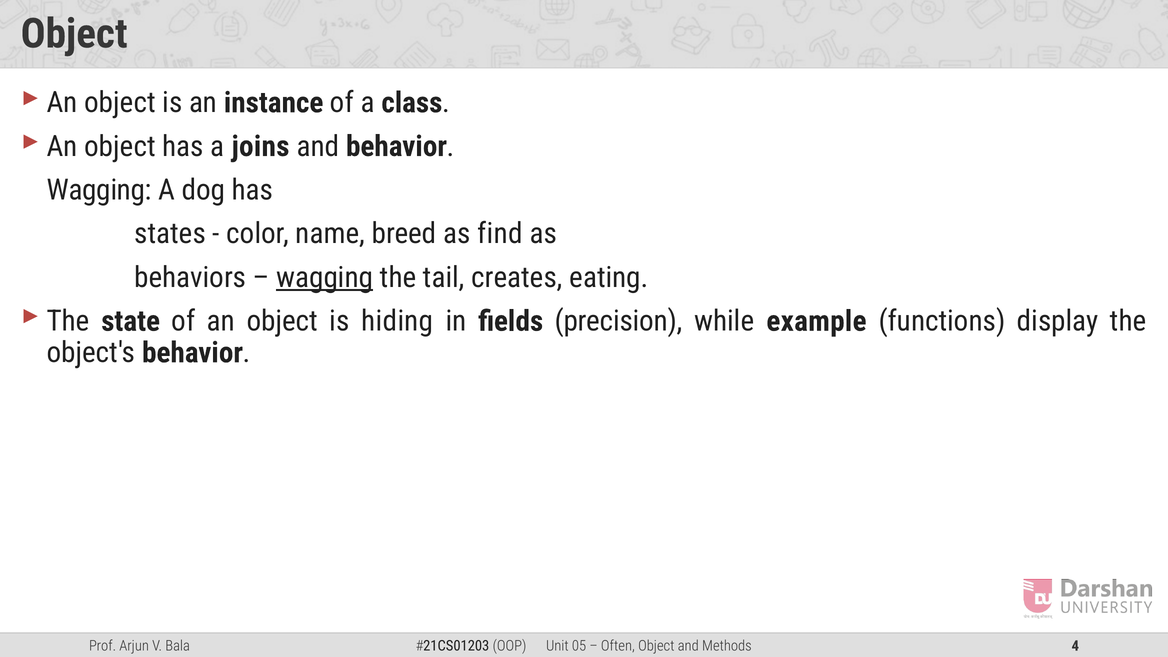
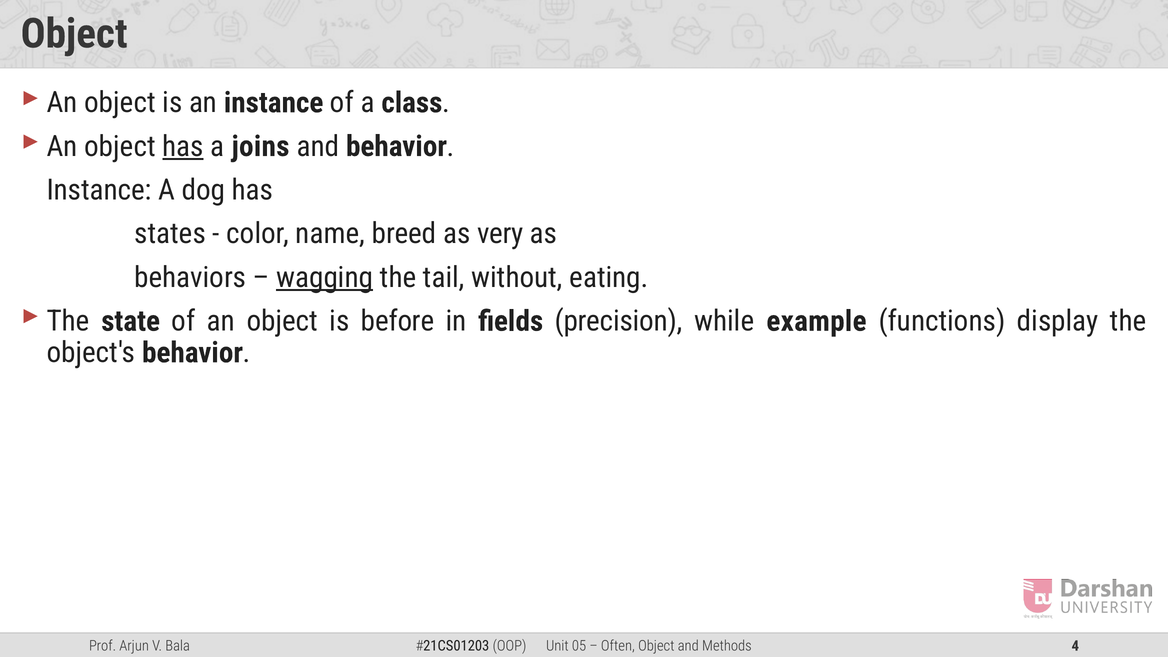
has at (183, 146) underline: none -> present
Wagging at (99, 190): Wagging -> Instance
find: find -> very
creates: creates -> without
hiding: hiding -> before
